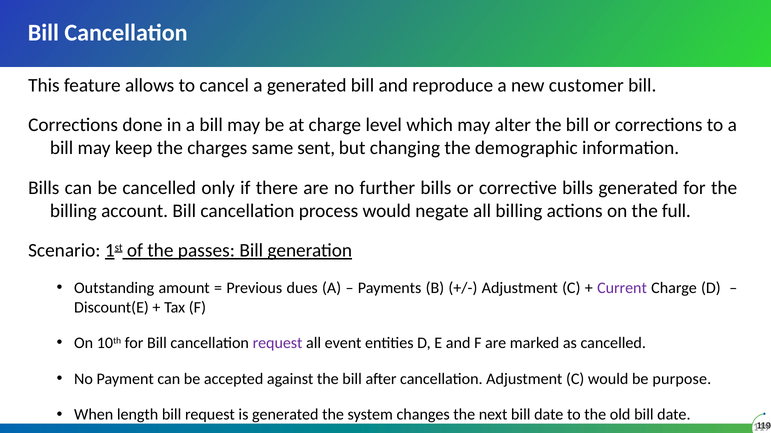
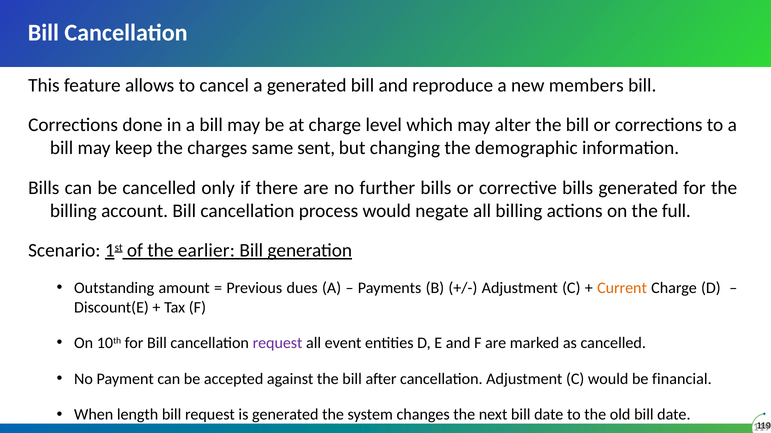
customer: customer -> members
passes: passes -> earlier
Current colour: purple -> orange
purpose: purpose -> financial
